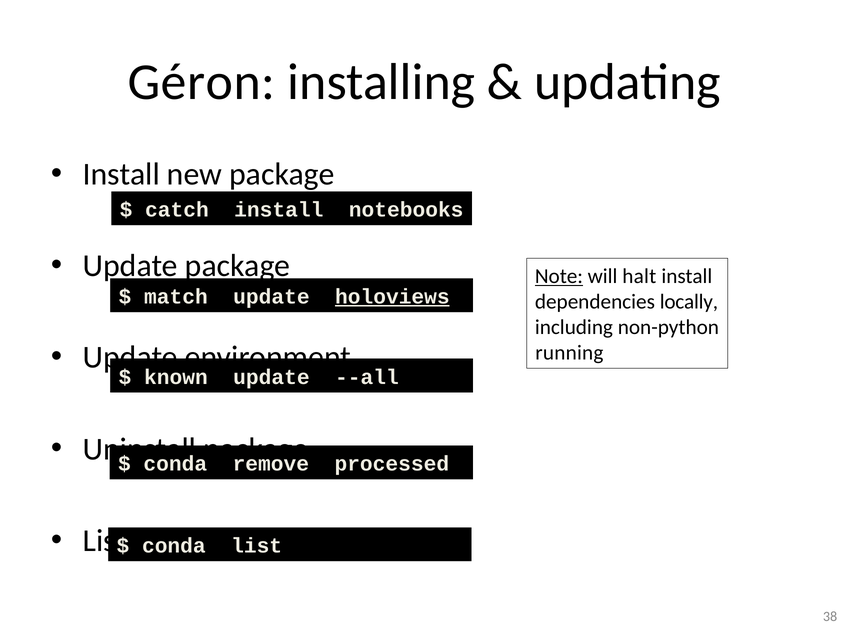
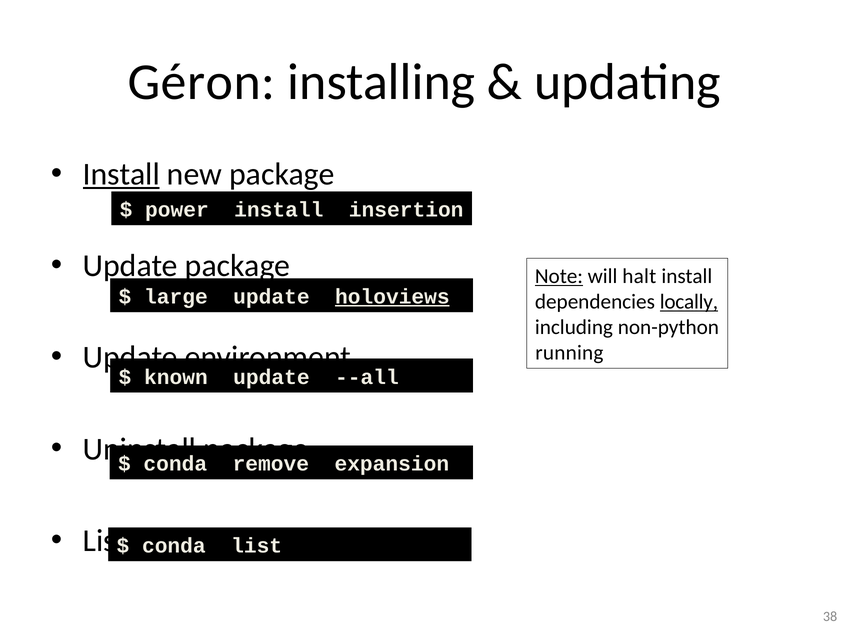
Install at (121, 174) underline: none -> present
catch: catch -> power
notebooks: notebooks -> insertion
match: match -> large
locally underline: none -> present
processed: processed -> expansion
